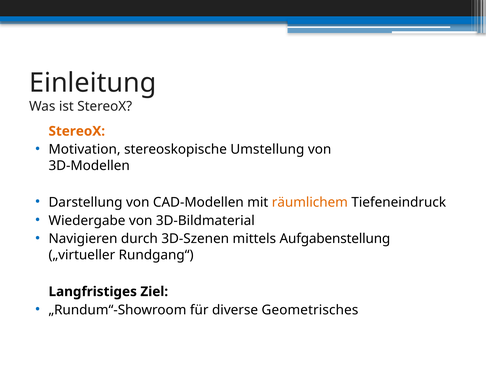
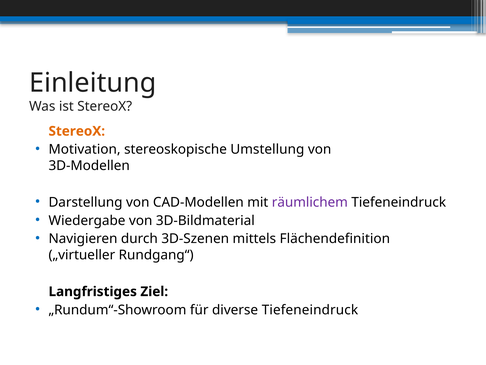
räumlichem colour: orange -> purple
Aufgabenstellung: Aufgabenstellung -> Flächendefinition
diverse Geometrisches: Geometrisches -> Tiefeneindruck
